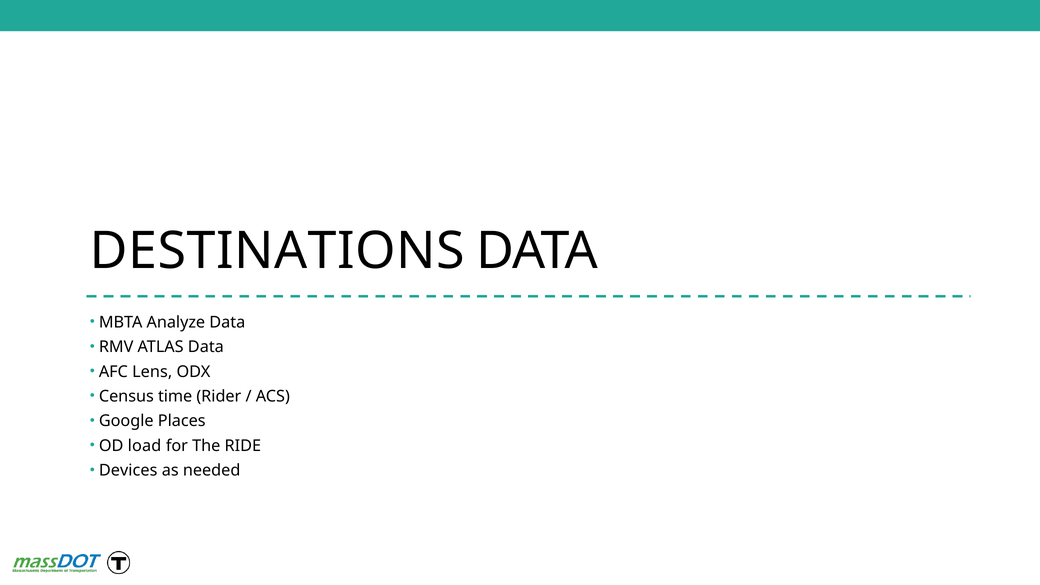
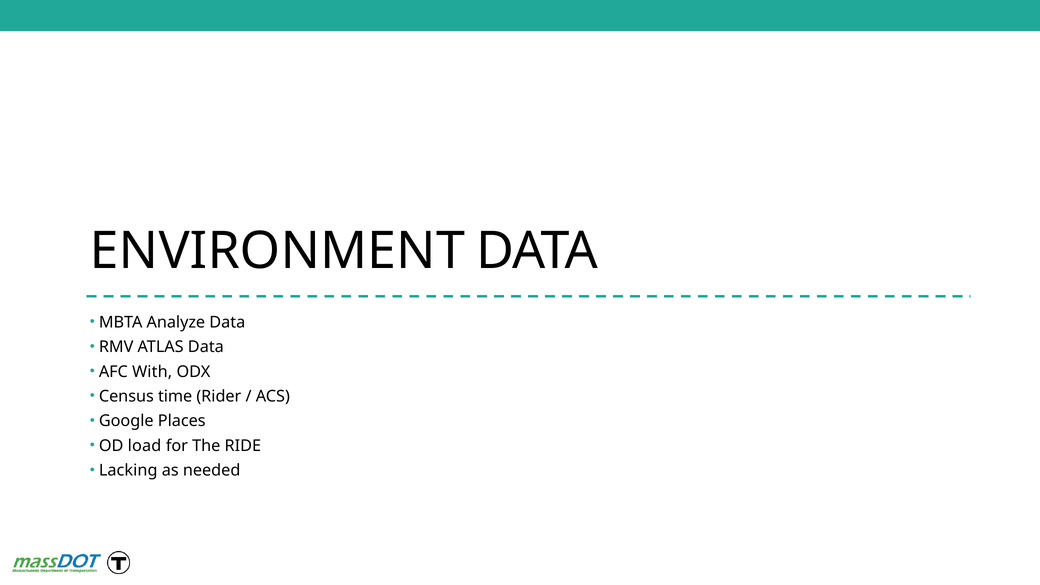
DESTINATIONS: DESTINATIONS -> ENVIRONMENT
Lens: Lens -> With
Devices: Devices -> Lacking
